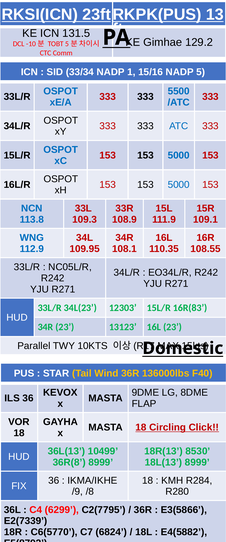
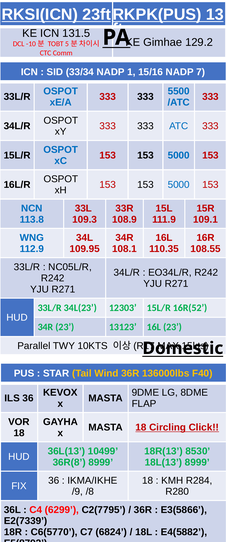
NADP 5: 5 -> 7
16R(83: 16R(83 -> 16R(52
